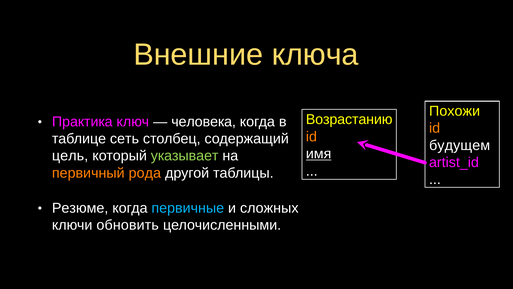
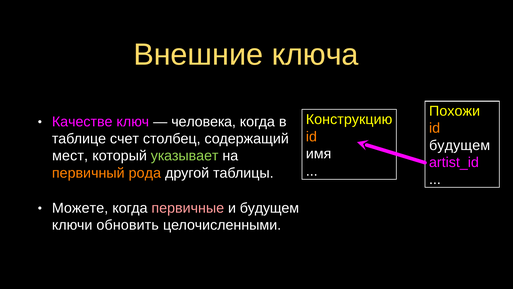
Возрастанию: Возрастанию -> Конструкцию
Практика: Практика -> Качестве
сеть: сеть -> счет
имя underline: present -> none
цель: цель -> мест
Резюме: Резюме -> Можете
первичные colour: light blue -> pink
и сложных: сложных -> будущем
